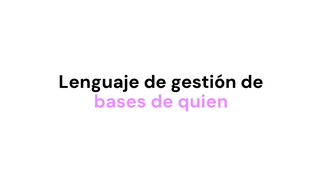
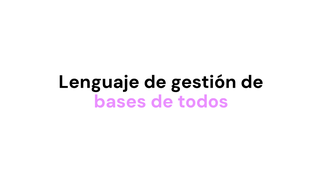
quien: quien -> todos
